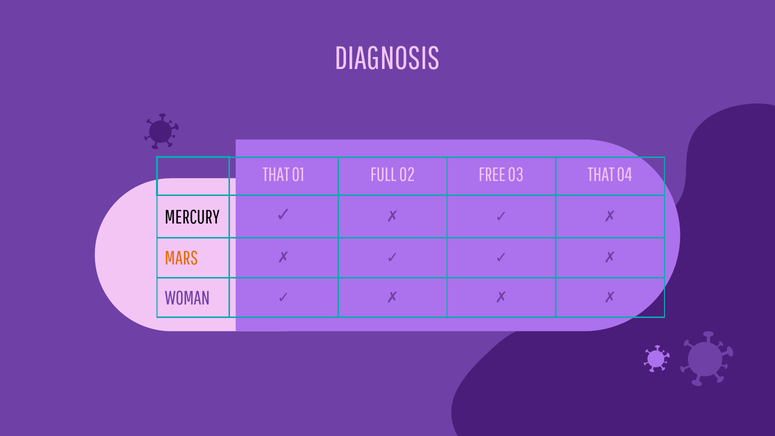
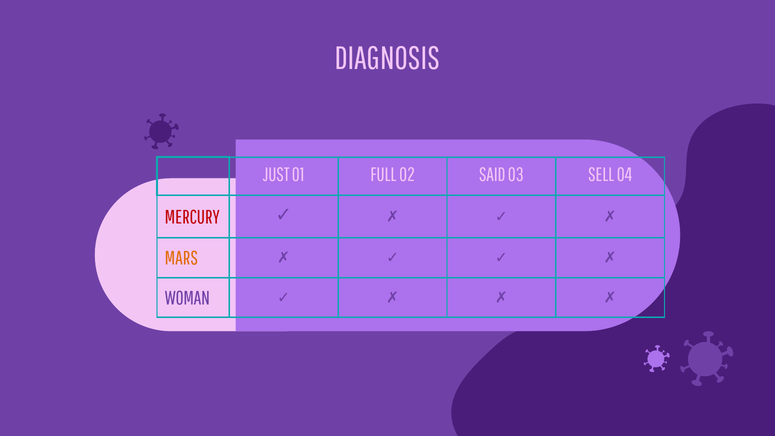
THAT at (276, 175): THAT -> JUST
FREE: FREE -> SAID
03 THAT: THAT -> SELL
MERCURY colour: black -> red
